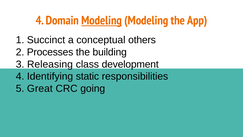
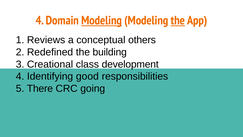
the at (178, 20) underline: none -> present
Succinct: Succinct -> Reviews
Processes: Processes -> Redefined
Releasing: Releasing -> Creational
static: static -> good
Great: Great -> There
